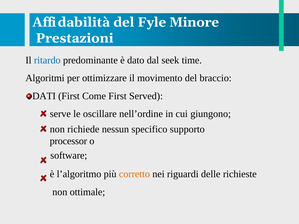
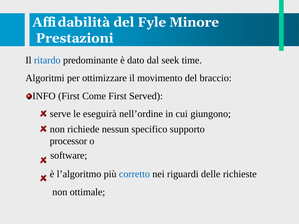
DATI: DATI -> INFO
oscillare: oscillare -> eseguirà
corretto colour: orange -> blue
